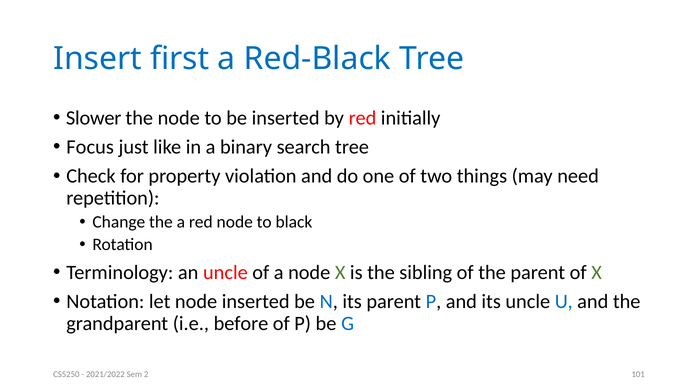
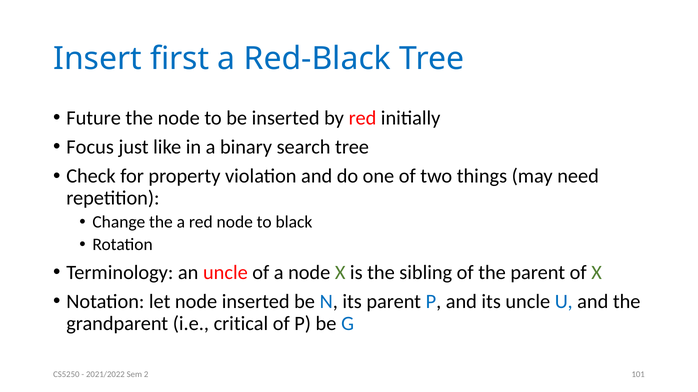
Slower: Slower -> Future
before: before -> critical
